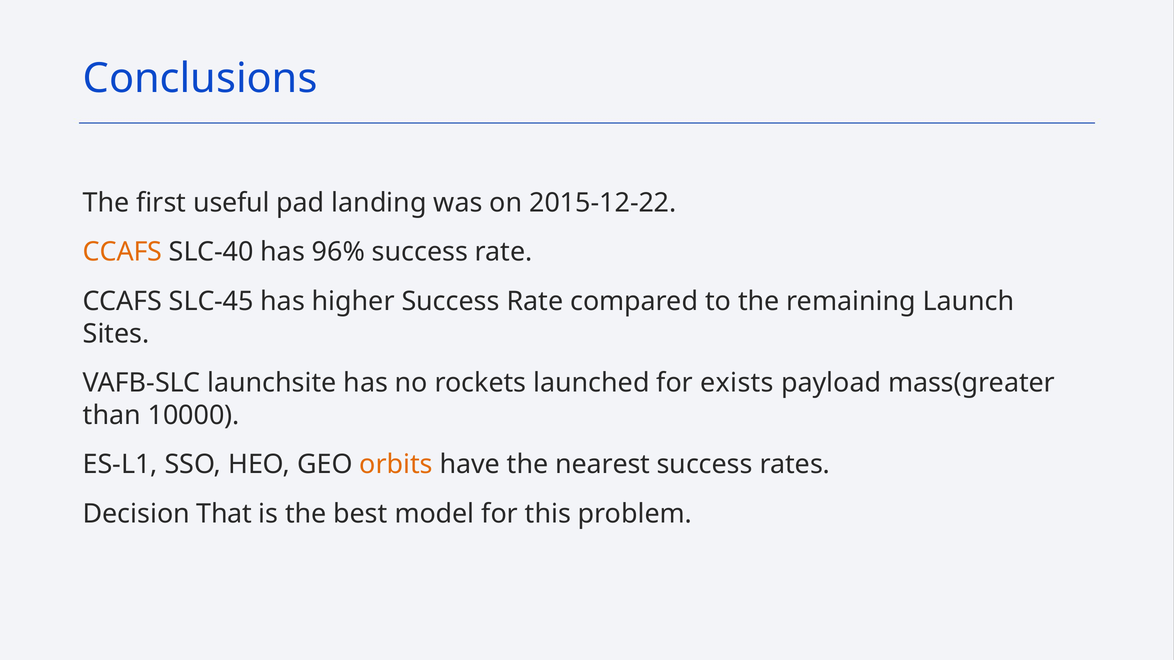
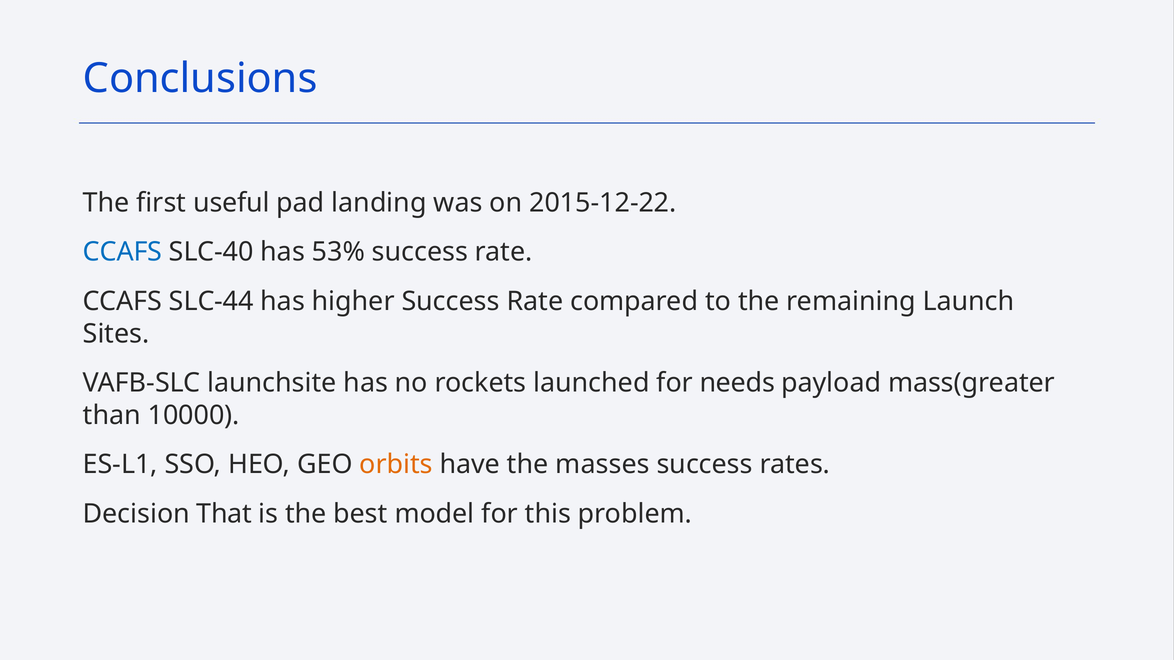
CCAFS at (123, 252) colour: orange -> blue
96%: 96% -> 53%
SLC-45: SLC-45 -> SLC-44
exists: exists -> needs
nearest: nearest -> masses
